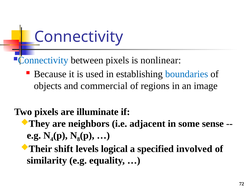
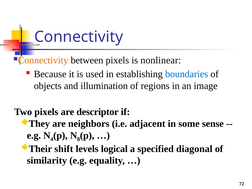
Connectivity at (43, 60) colour: blue -> orange
commercial: commercial -> illumination
illuminate: illuminate -> descriptor
involved: involved -> diagonal
